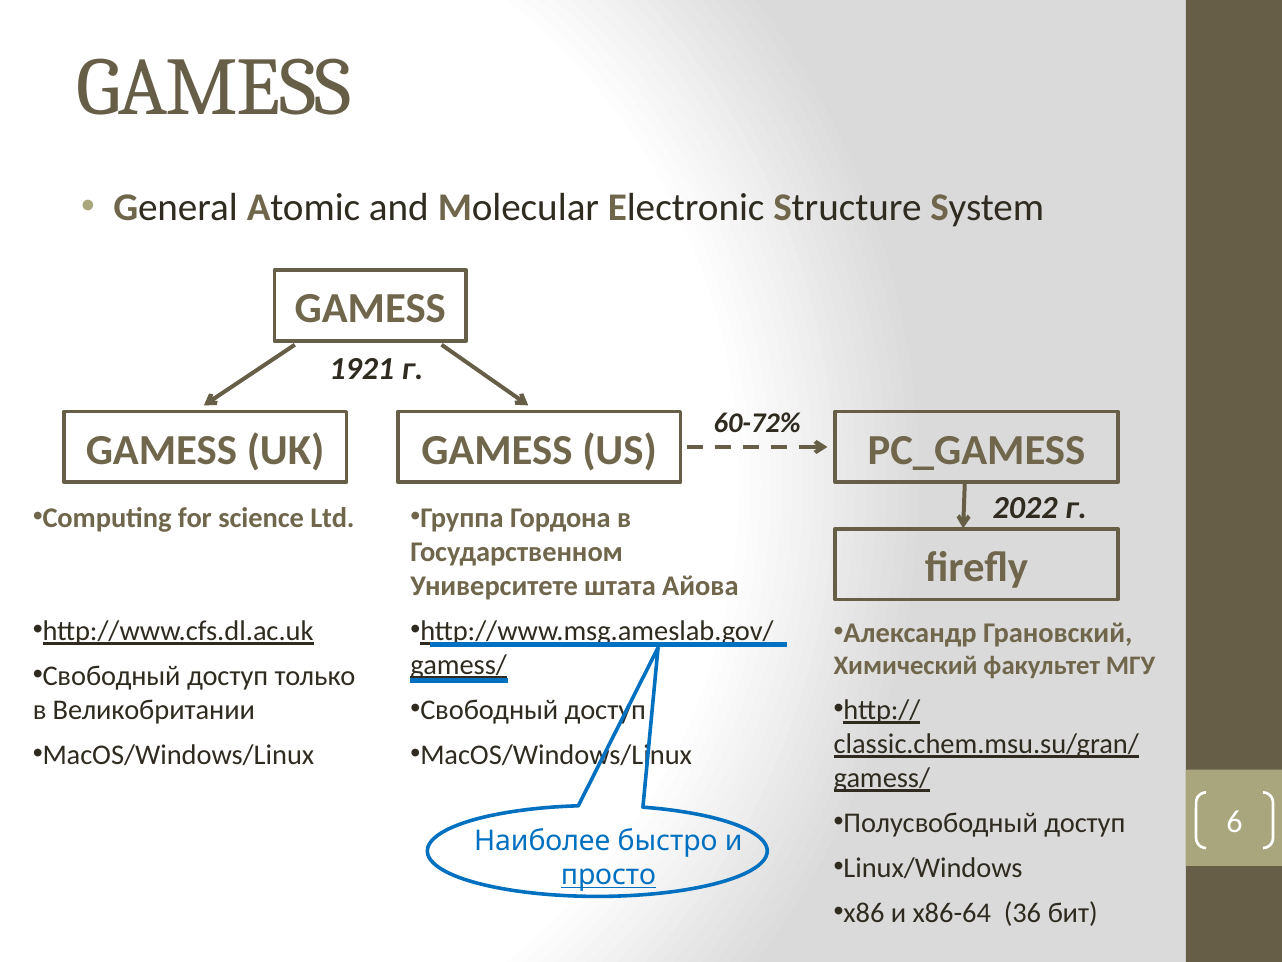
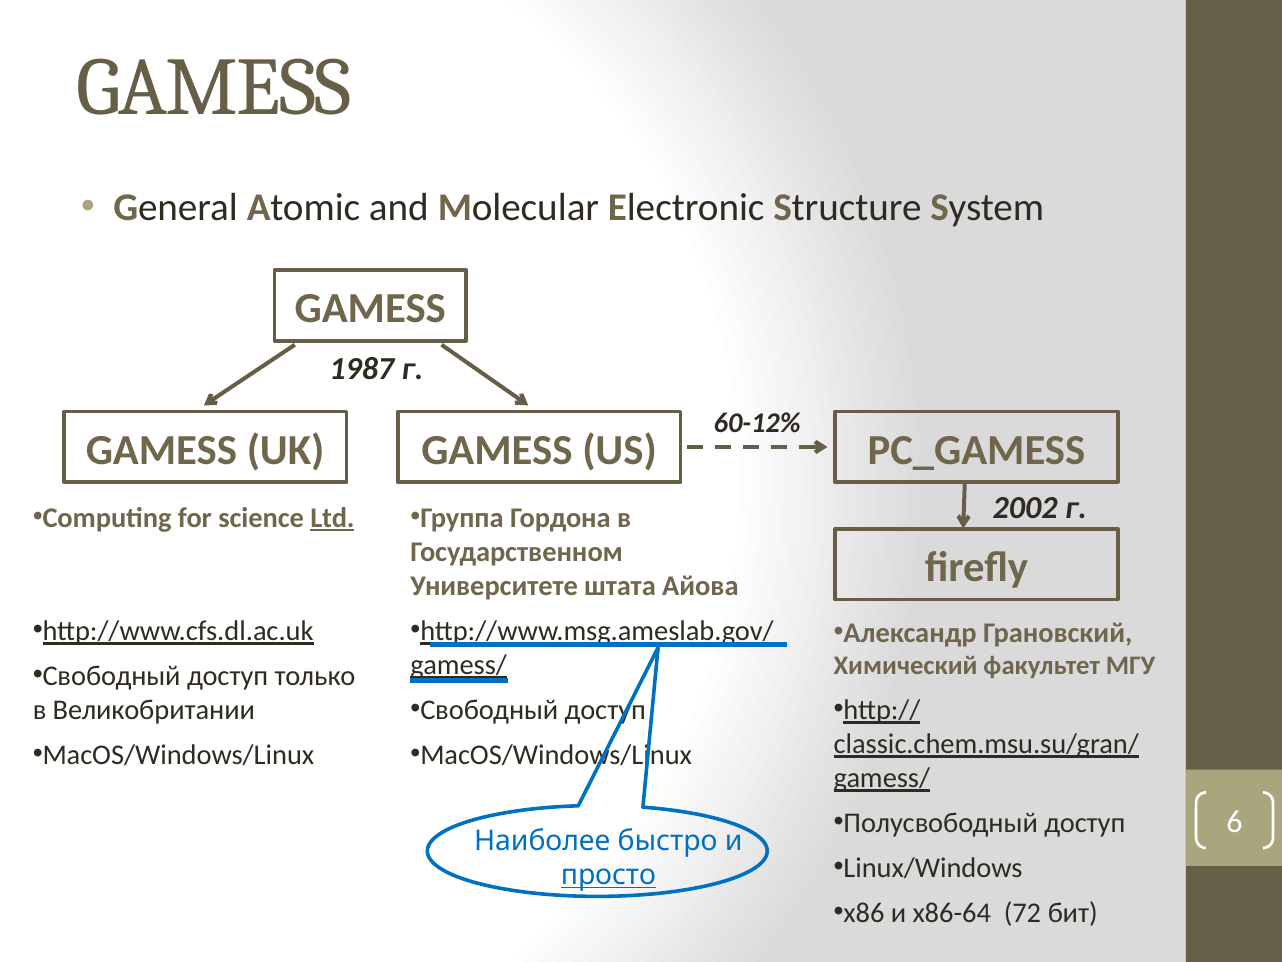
1921: 1921 -> 1987
60-72%: 60-72% -> 60-12%
2022: 2022 -> 2002
Ltd underline: none -> present
36: 36 -> 72
